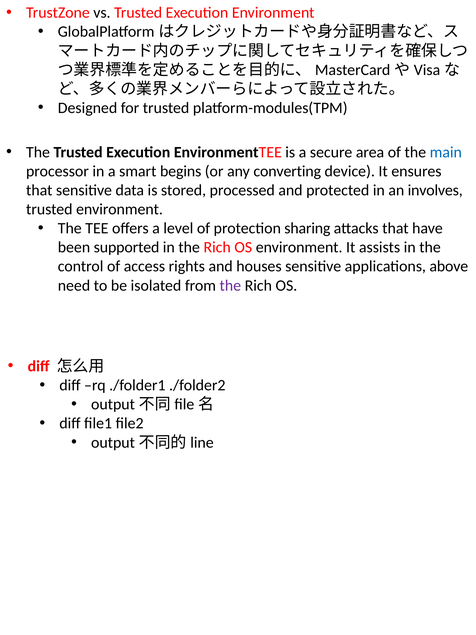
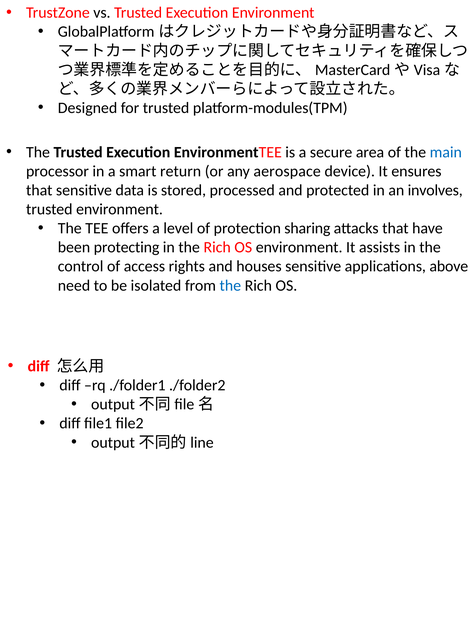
begins: begins -> return
converting: converting -> aerospace
supported: supported -> protecting
the at (230, 285) colour: purple -> blue
